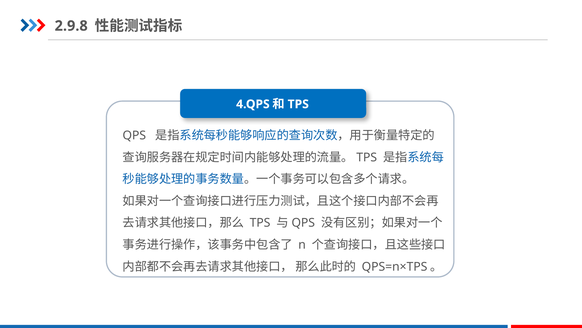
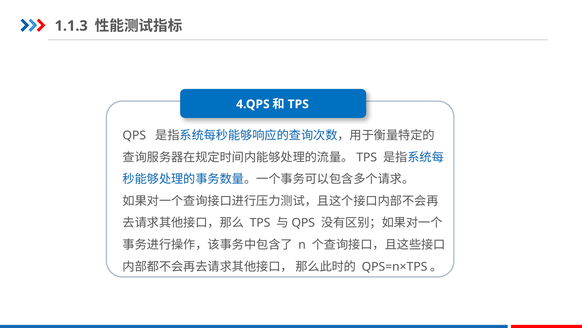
2.9.8: 2.9.8 -> 1.1.3
